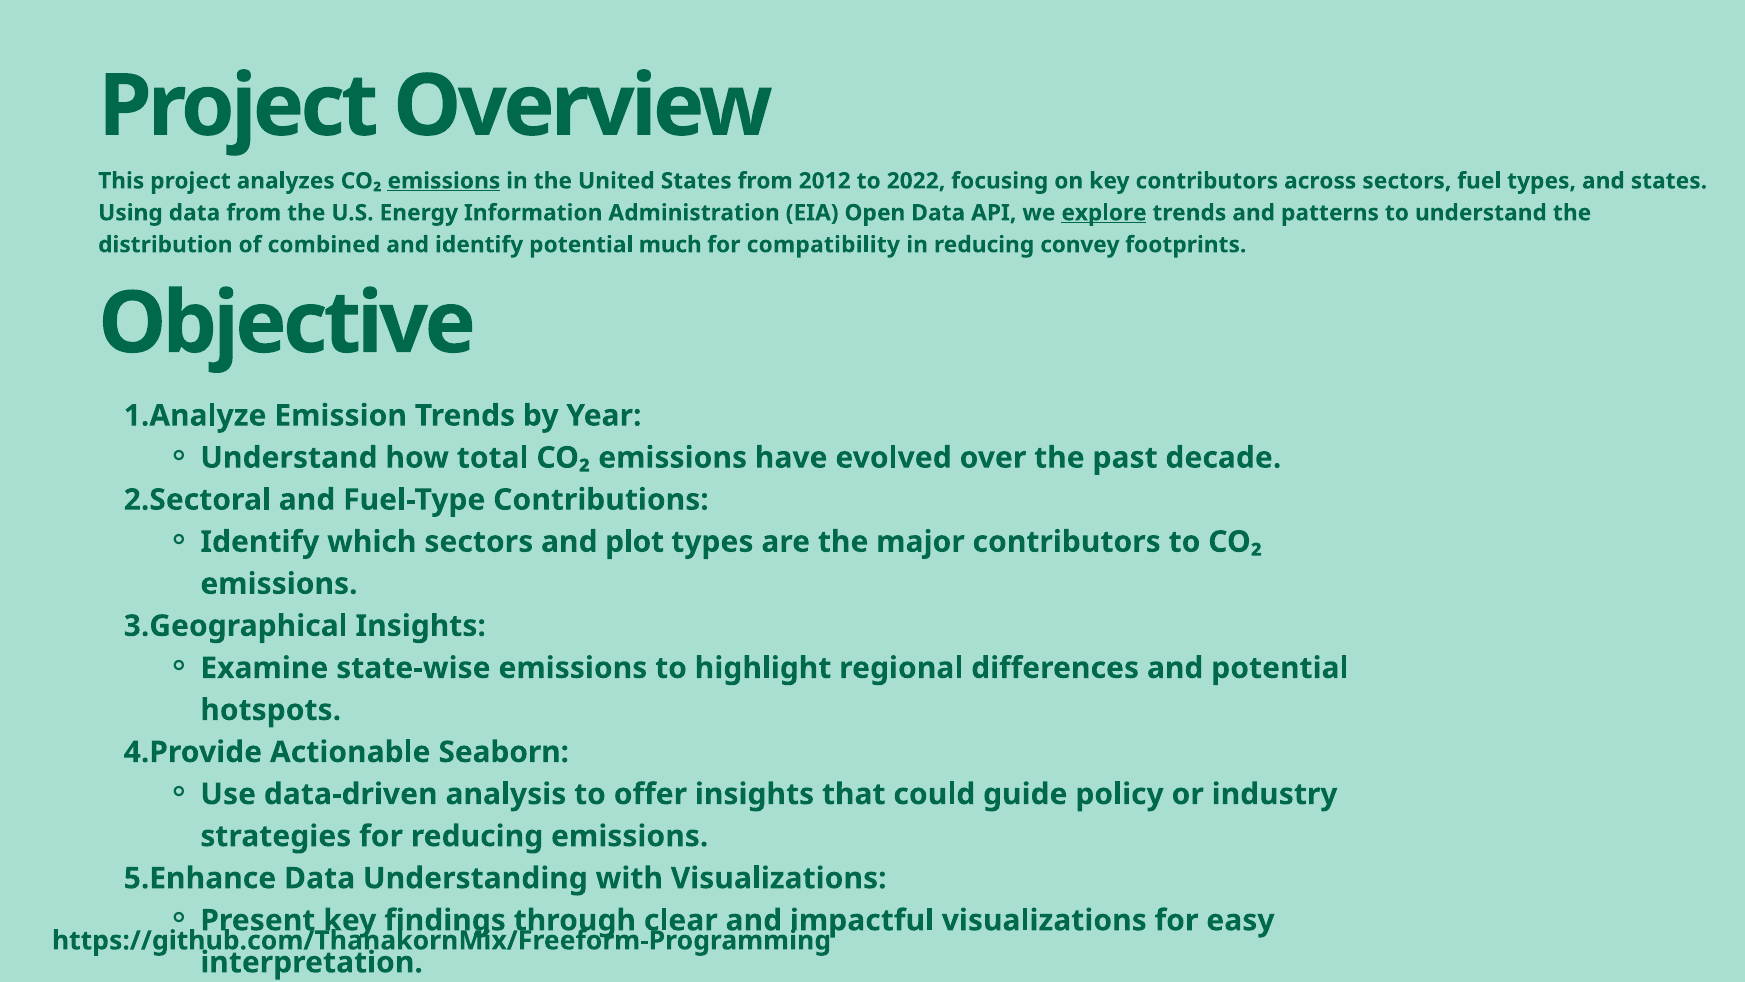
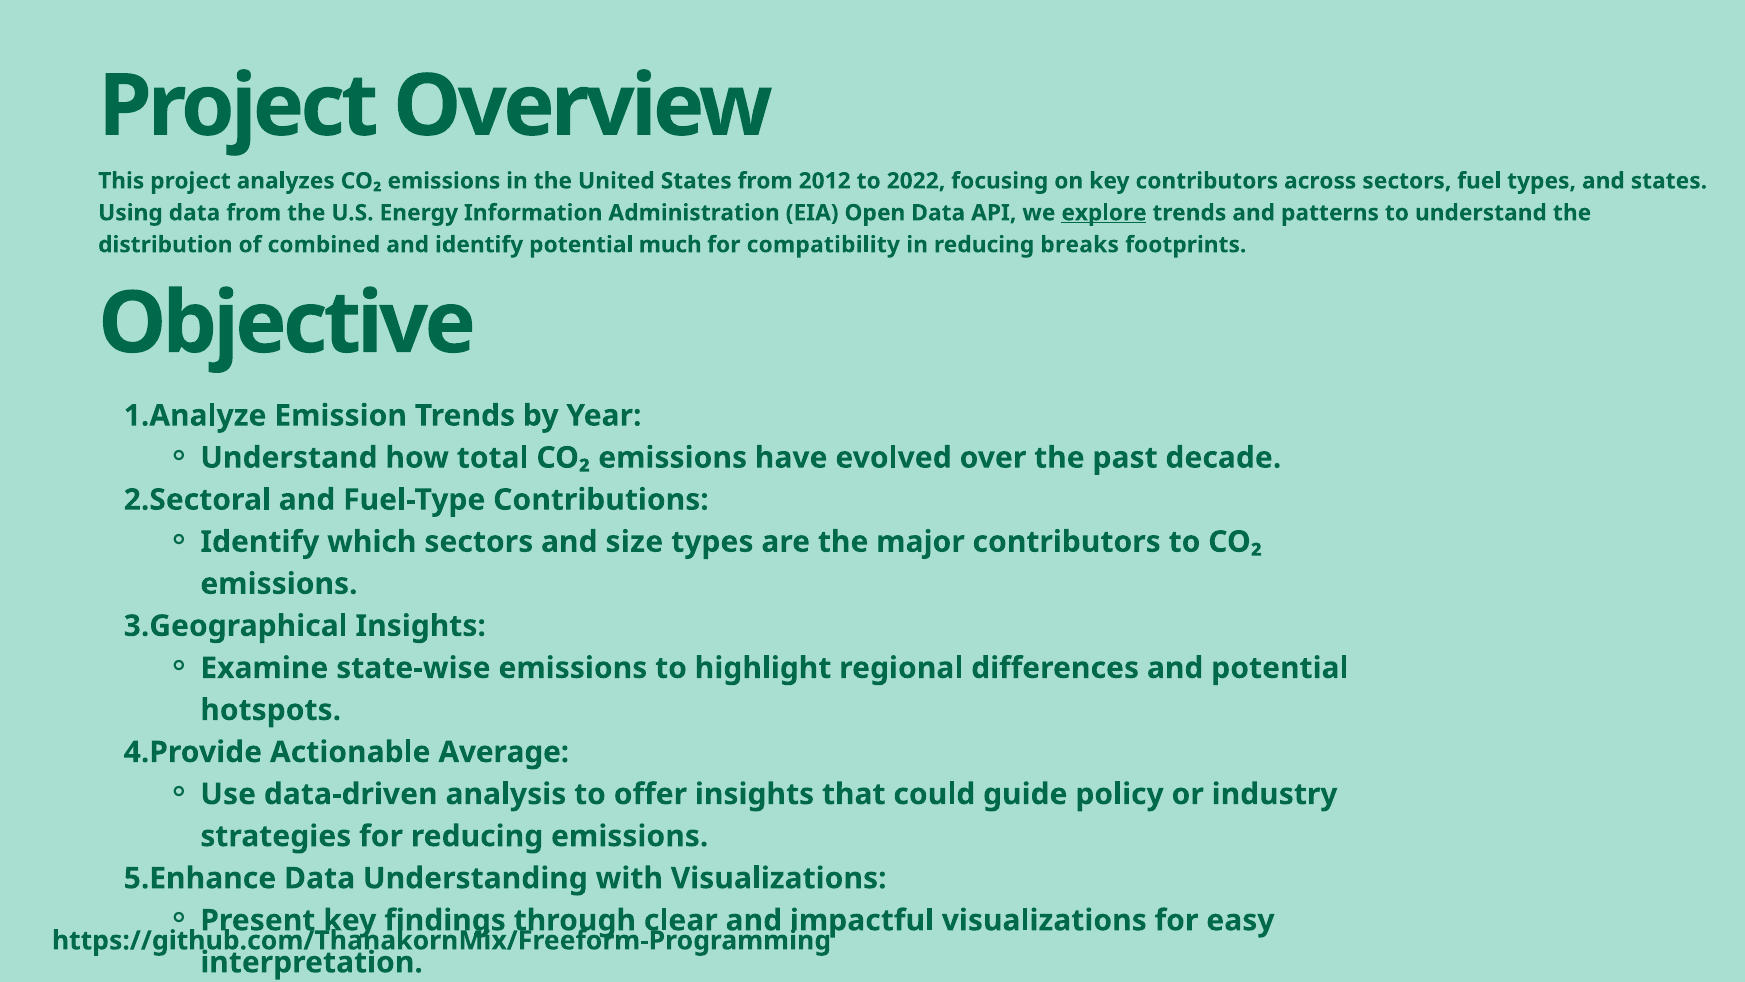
emissions at (444, 181) underline: present -> none
convey: convey -> breaks
plot: plot -> size
Seaborn: Seaborn -> Average
